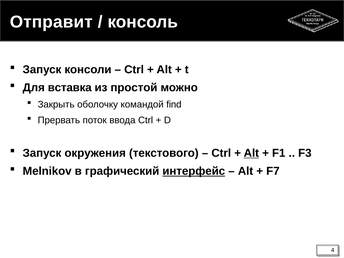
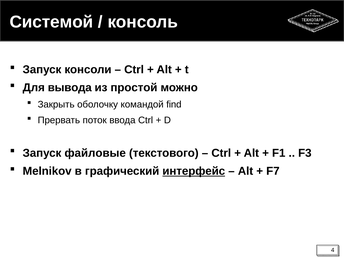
Отправит: Отправит -> Системой
вставка: вставка -> вывода
окружения: окружения -> файловые
Alt at (251, 153) underline: present -> none
